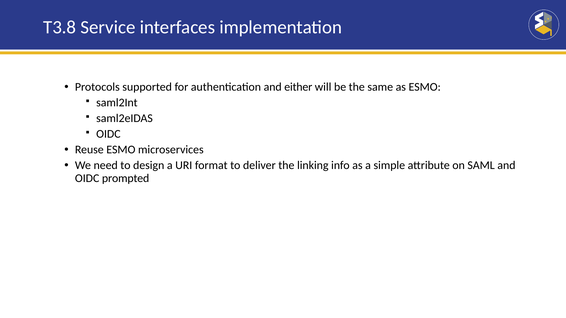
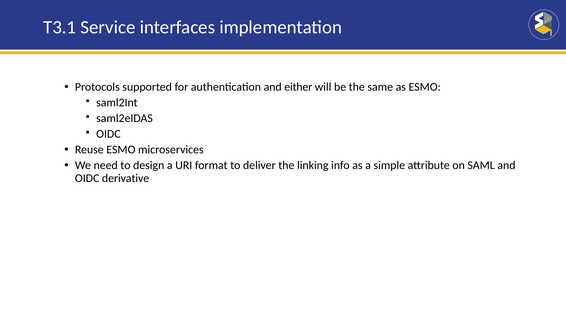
T3.8: T3.8 -> T3.1
prompted: prompted -> derivative
